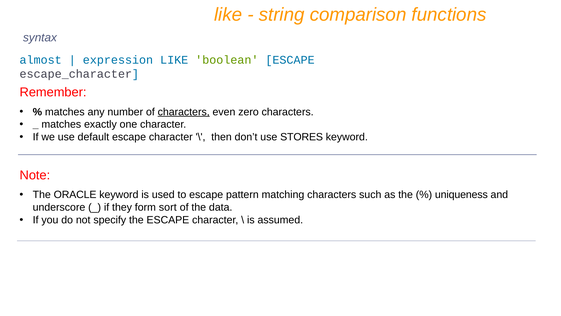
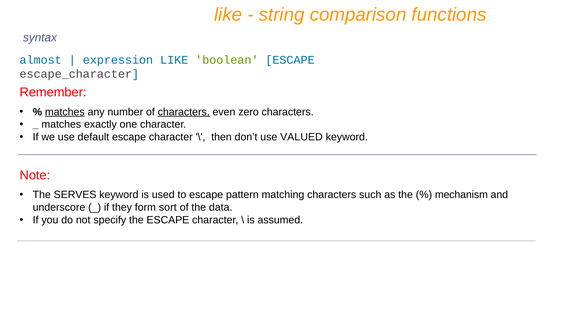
matches at (65, 112) underline: none -> present
STORES: STORES -> VALUED
ORACLE: ORACLE -> SERVES
uniqueness: uniqueness -> mechanism
